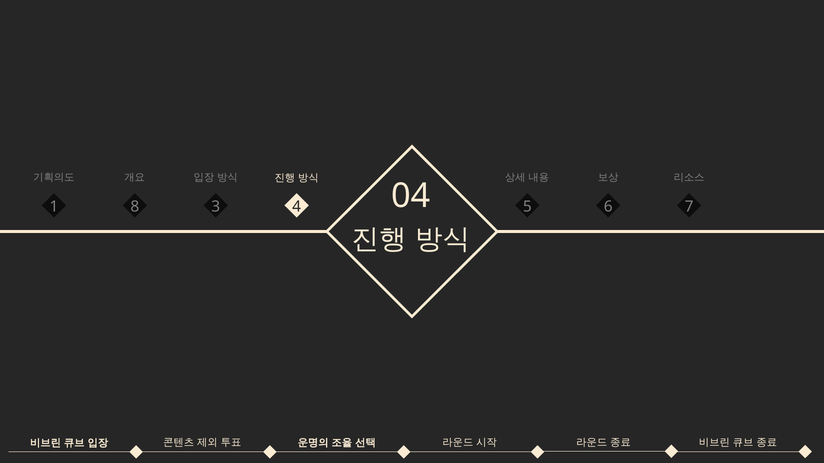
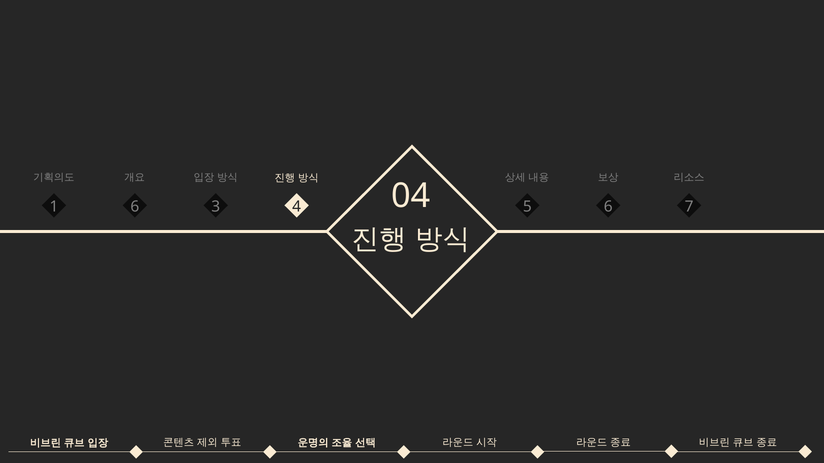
1 8: 8 -> 6
